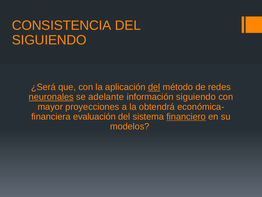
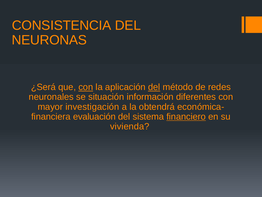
SIGUIENDO at (49, 40): SIGUIENDO -> NEURONAS
con at (86, 87) underline: none -> present
neuronales underline: present -> none
adelante: adelante -> situación
información siguiendo: siguiendo -> diferentes
proyecciones: proyecciones -> investigación
modelos: modelos -> vivienda
